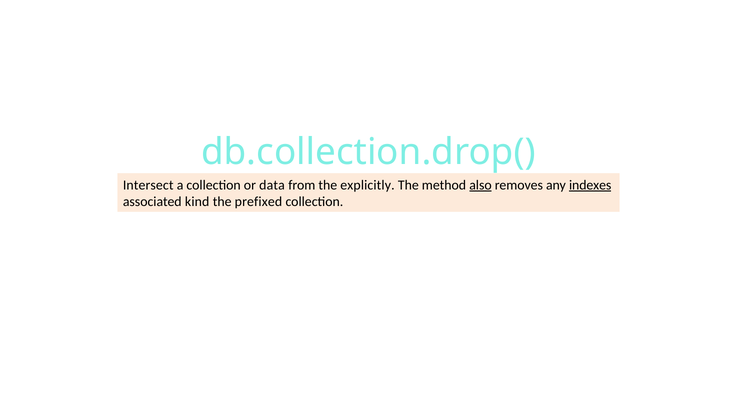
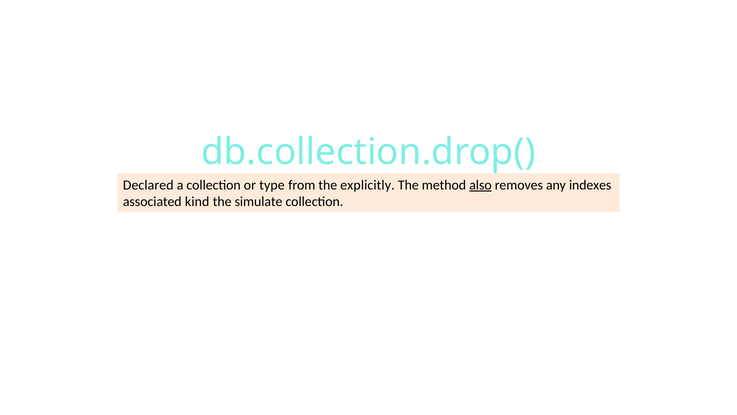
Intersect: Intersect -> Declared
data: data -> type
indexes underline: present -> none
prefixed: prefixed -> simulate
